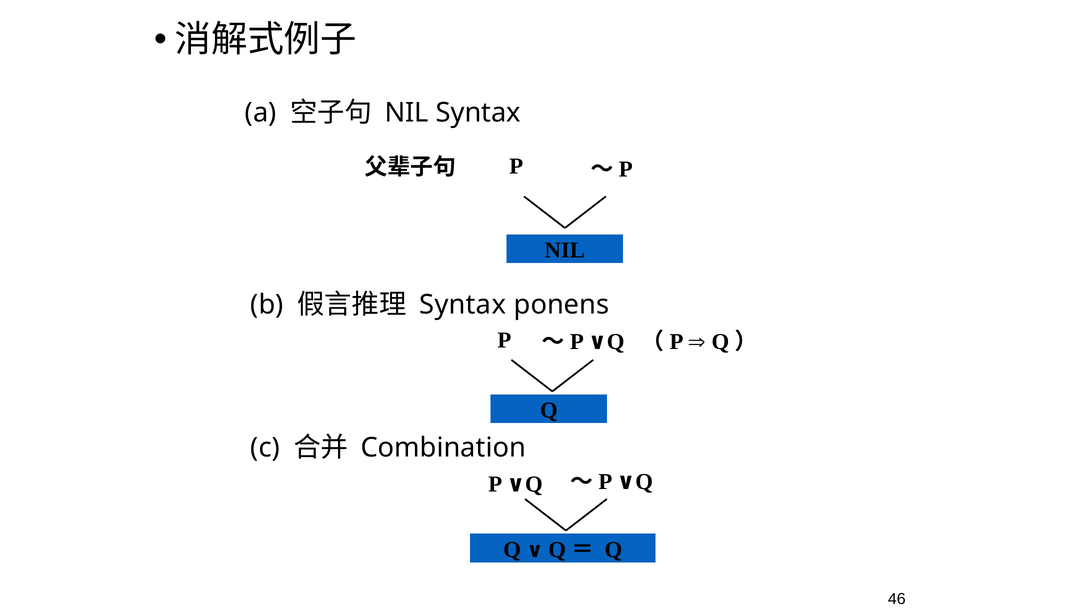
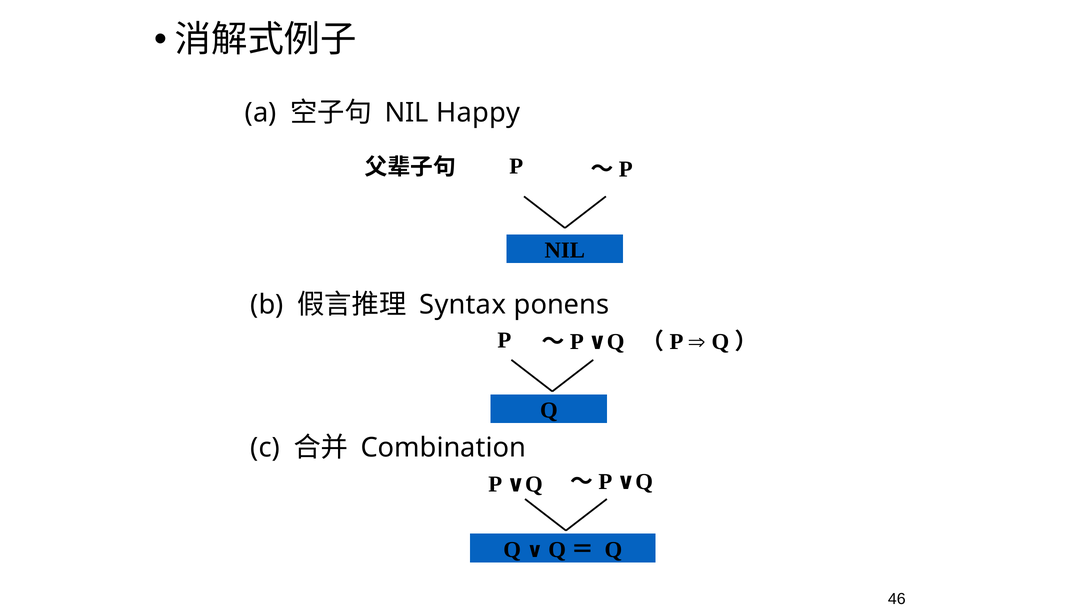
NIL Syntax: Syntax -> Happy
